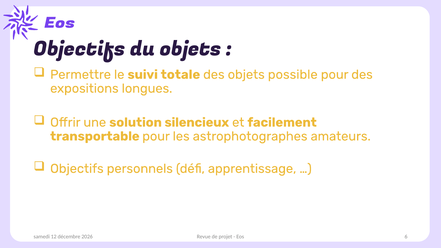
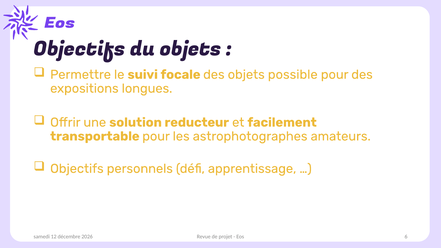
totale: totale -> focale
silencieux: silencieux -> reducteur
